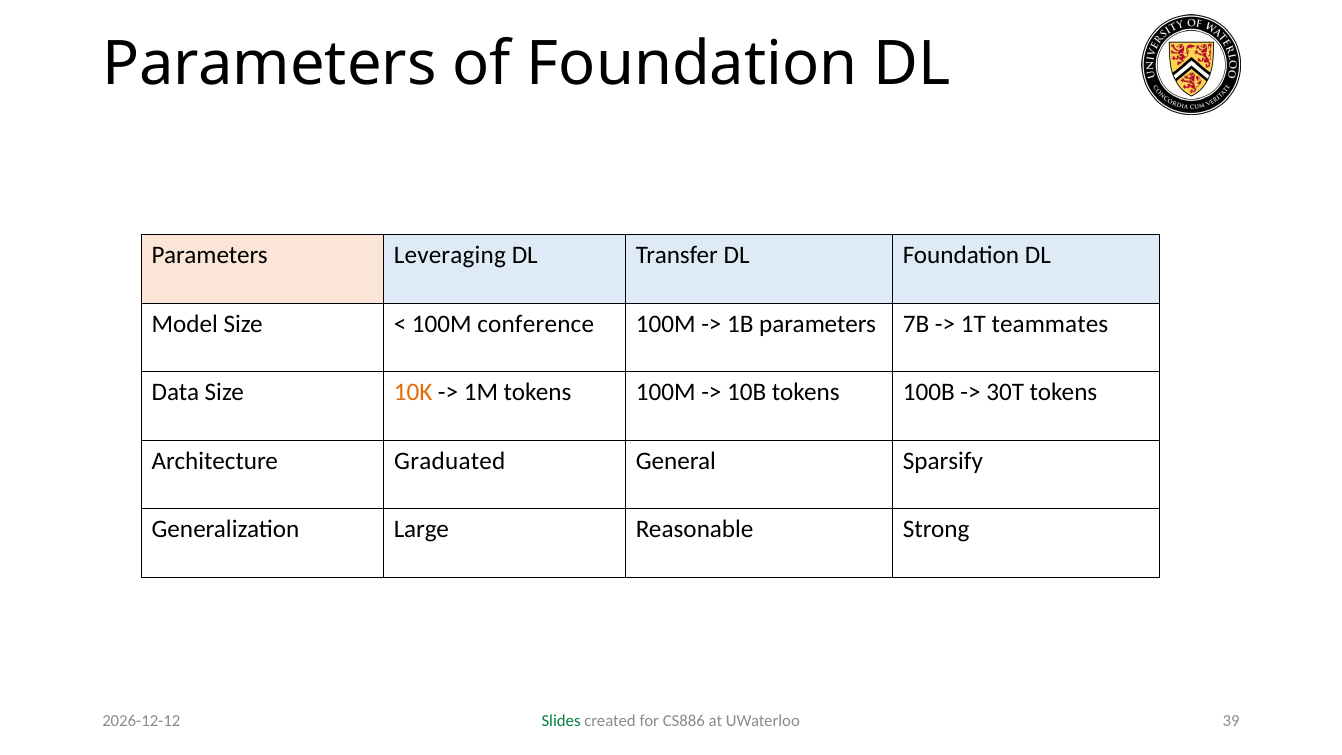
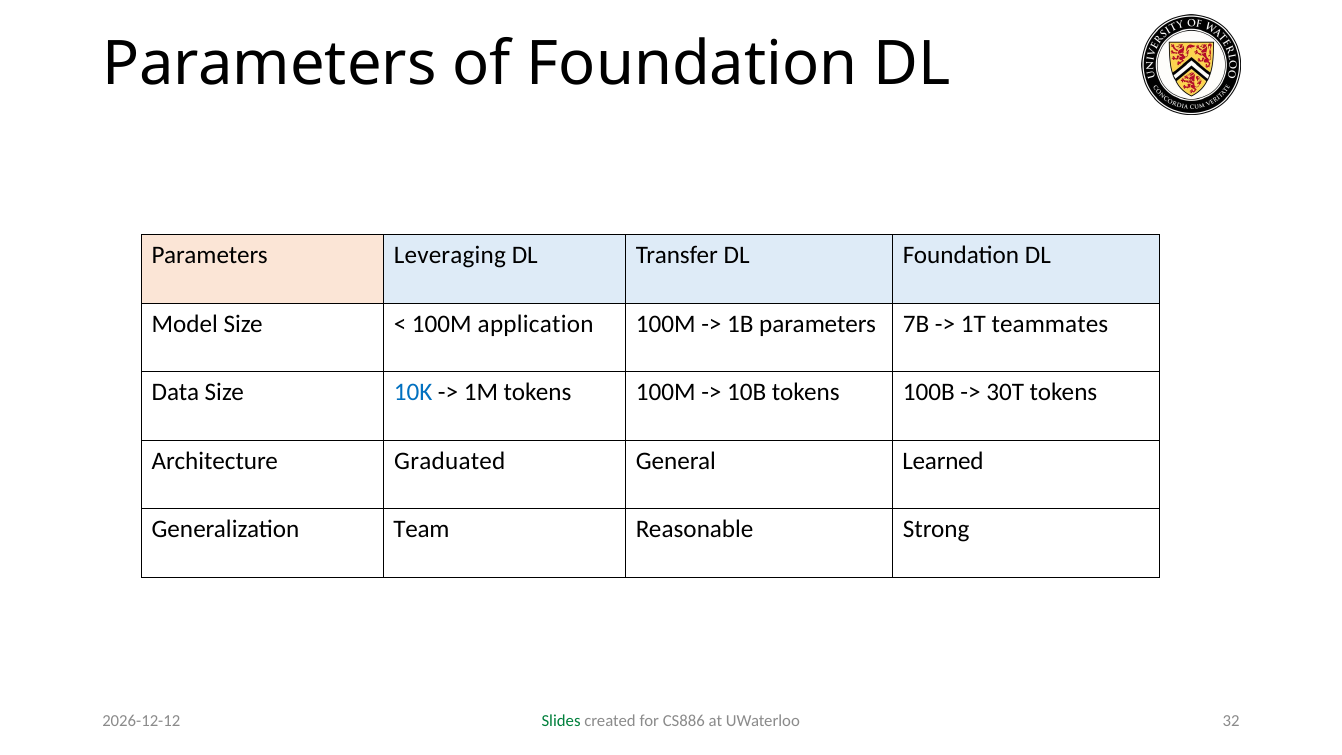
conference: conference -> application
10K colour: orange -> blue
Sparsify: Sparsify -> Learned
Large: Large -> Team
39: 39 -> 32
